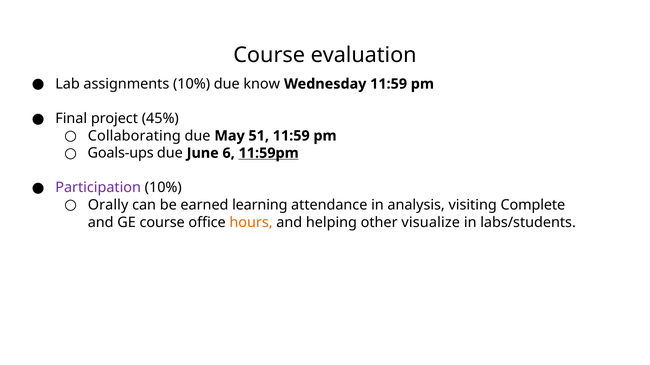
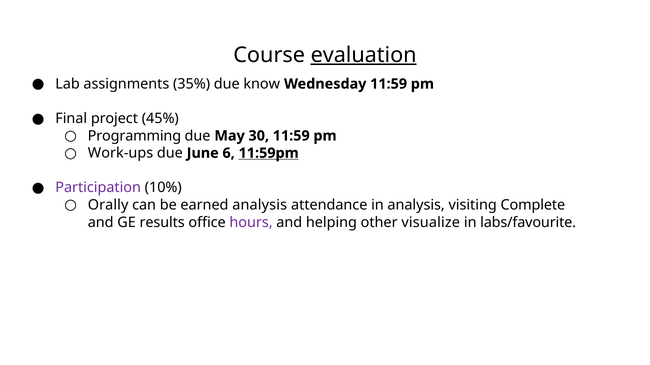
evaluation underline: none -> present
assignments 10%: 10% -> 35%
Collaborating: Collaborating -> Programming
51: 51 -> 30
Goals-ups: Goals-ups -> Work-ups
earned learning: learning -> analysis
GE course: course -> results
hours colour: orange -> purple
labs/students: labs/students -> labs/favourite
